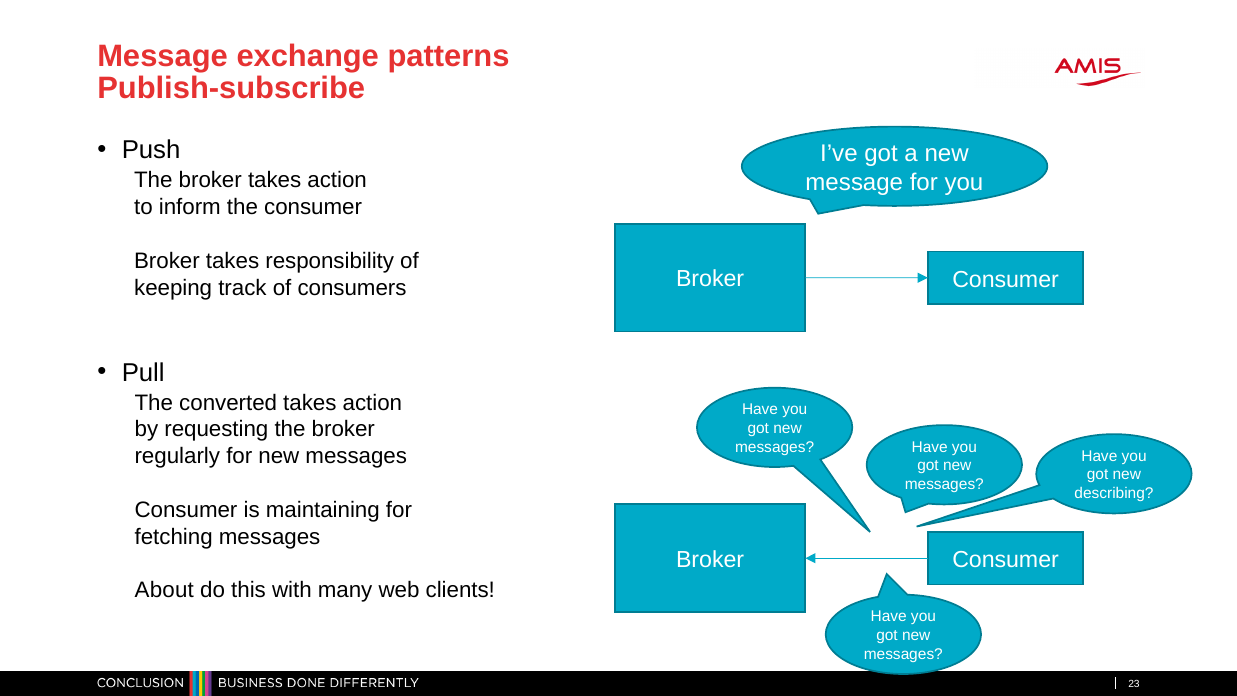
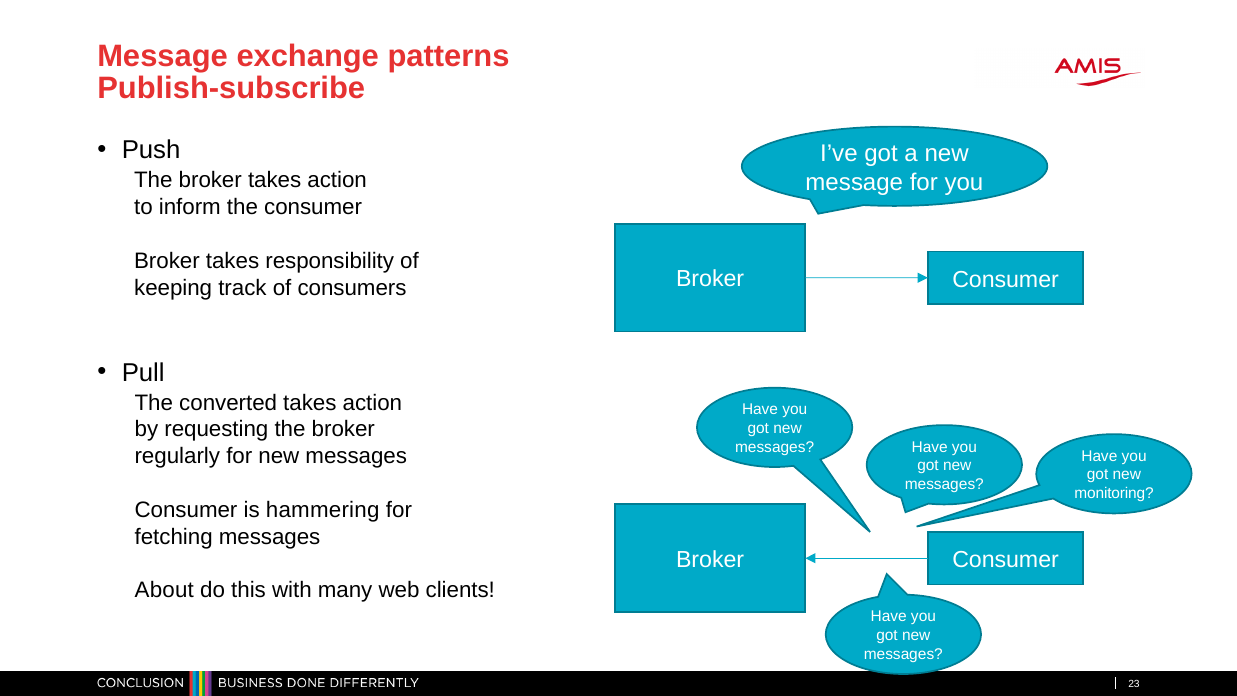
describing: describing -> monitoring
maintaining: maintaining -> hammering
